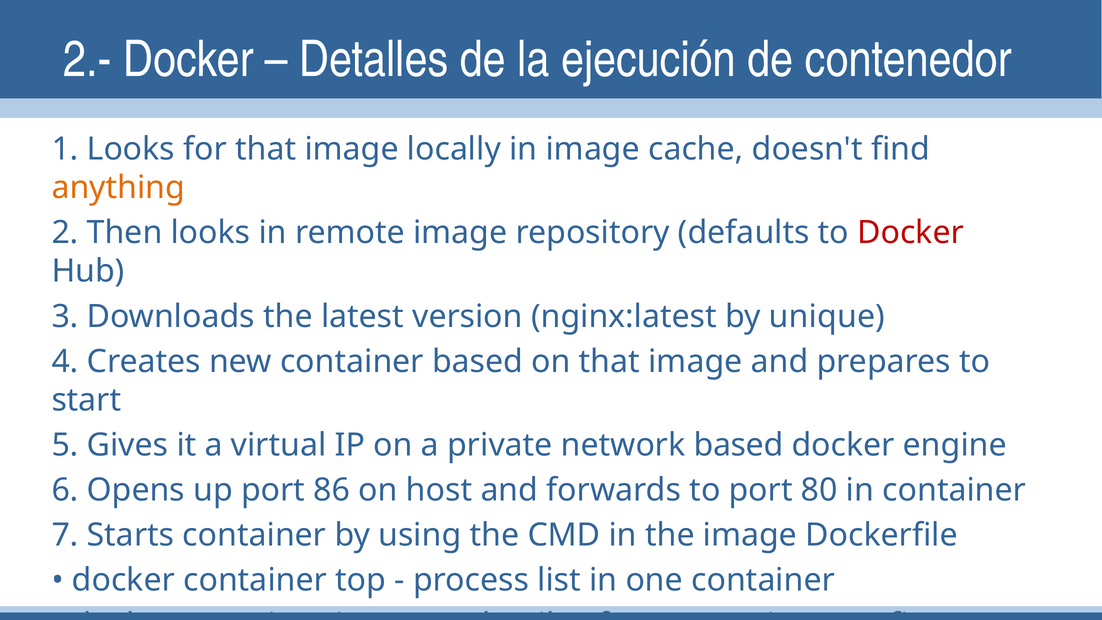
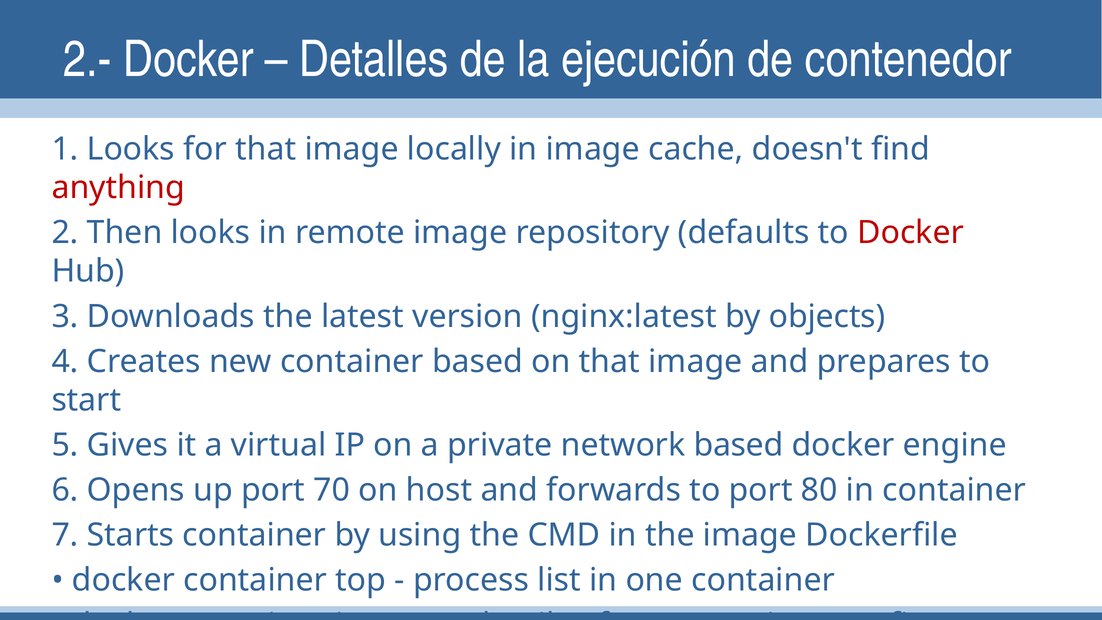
anything colour: orange -> red
unique: unique -> objects
86: 86 -> 70
